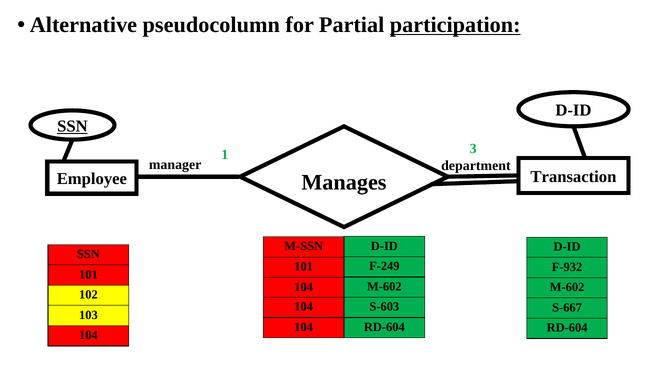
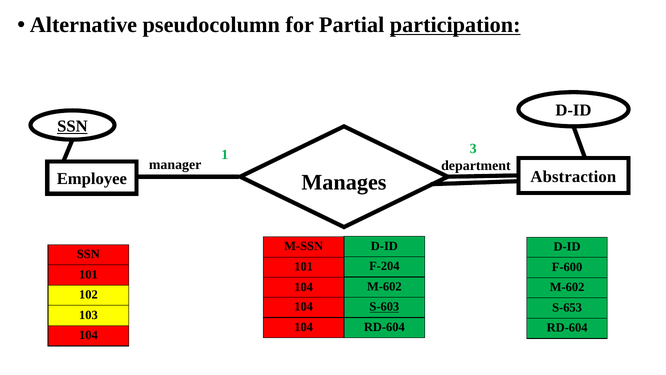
Transaction: Transaction -> Abstraction
F-249: F-249 -> F-204
F-932: F-932 -> F-600
S-603 underline: none -> present
S-667: S-667 -> S-653
